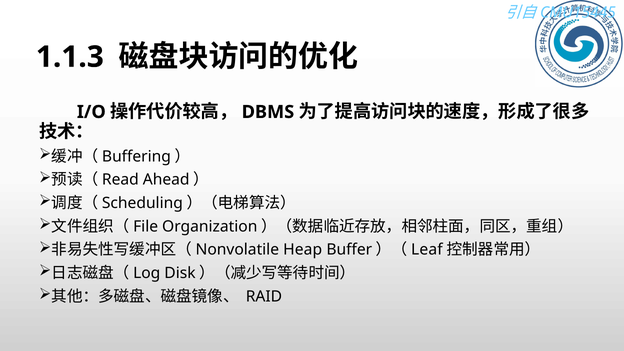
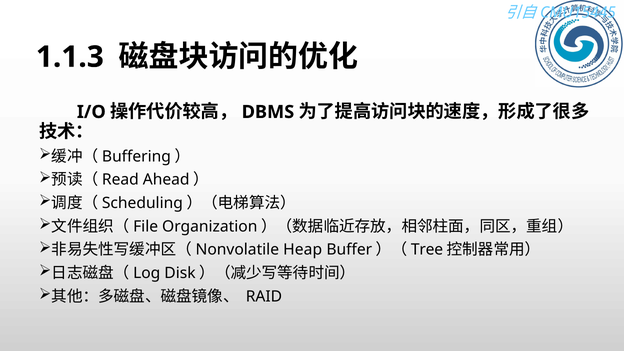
Leaf: Leaf -> Tree
